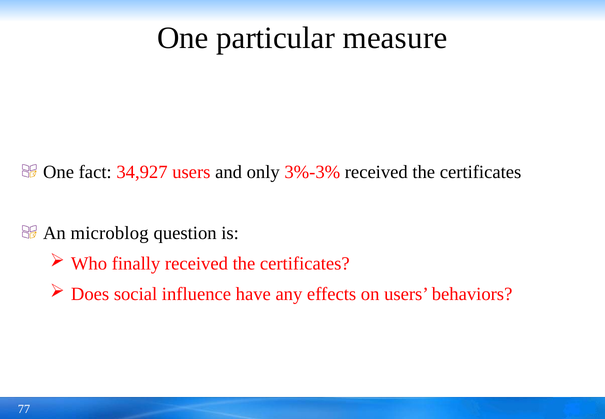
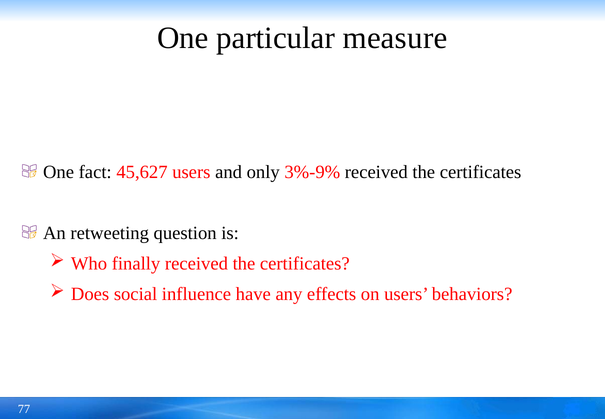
34,927: 34,927 -> 45,627
3%-3%: 3%-3% -> 3%-9%
microblog: microblog -> retweeting
